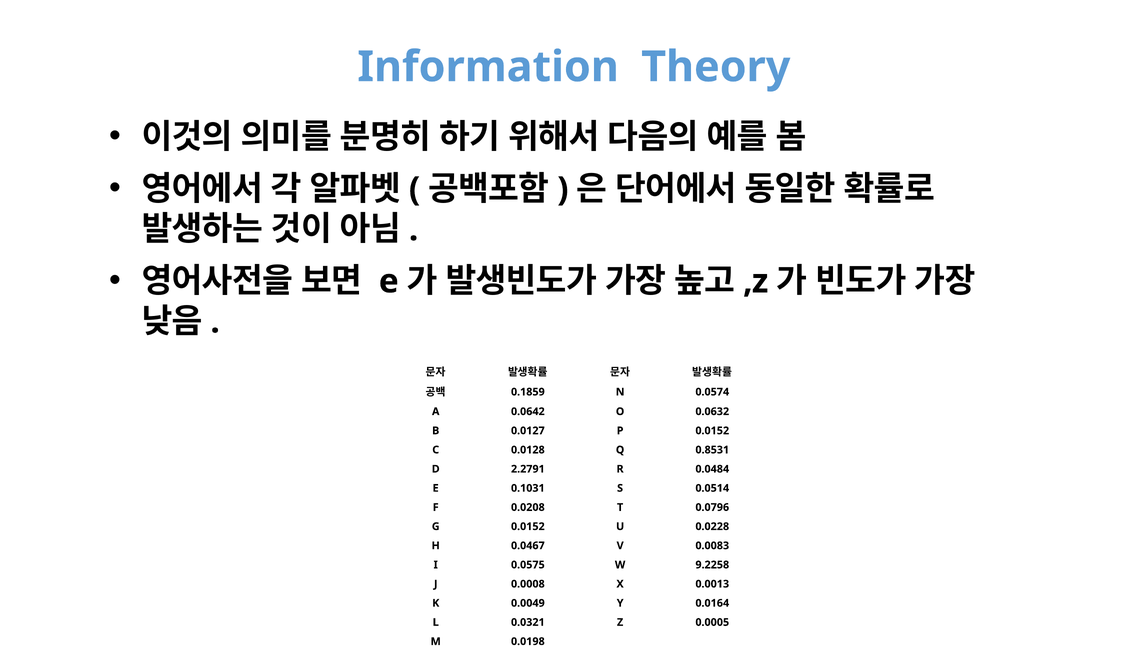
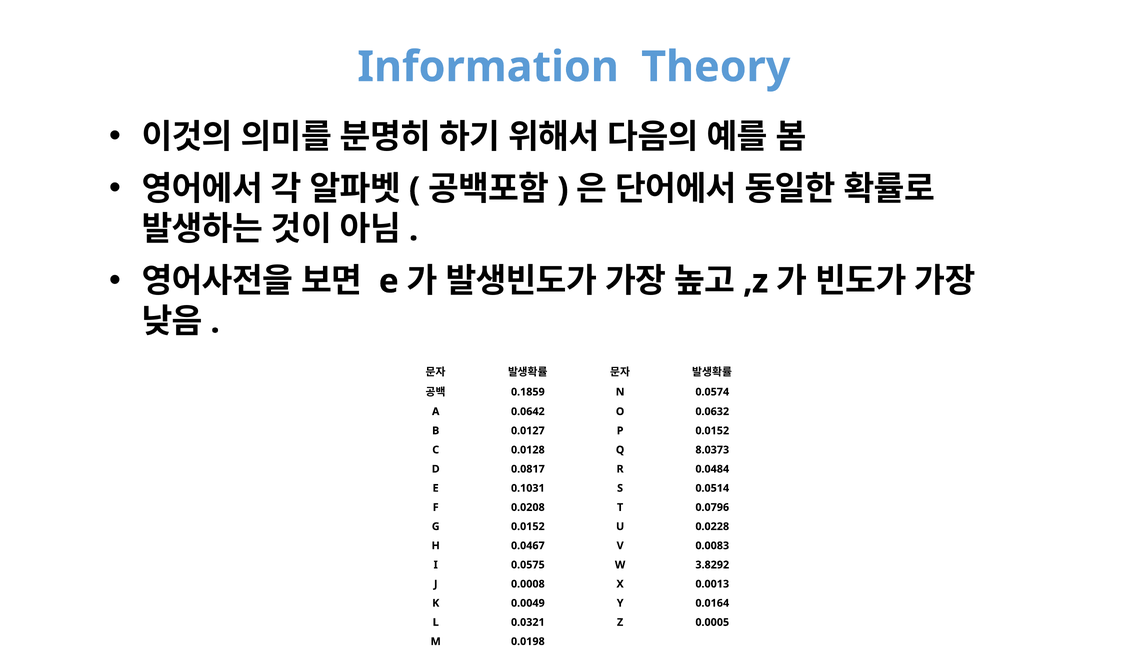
0.8531: 0.8531 -> 8.0373
2.2791: 2.2791 -> 0.0817
9.2258: 9.2258 -> 3.8292
